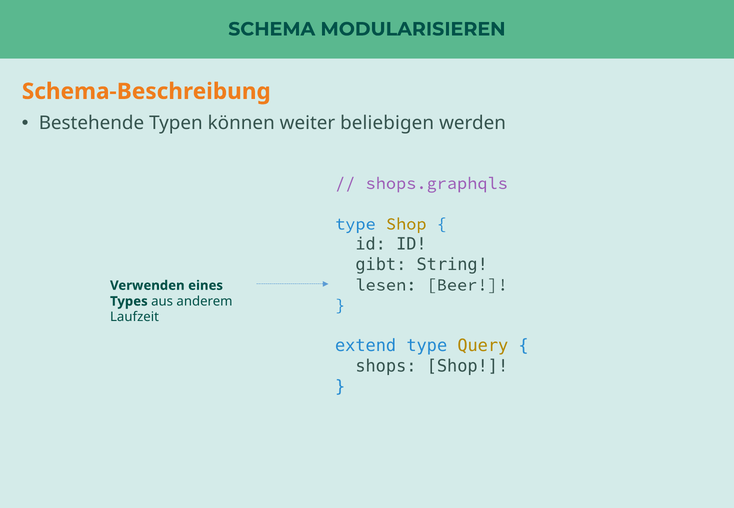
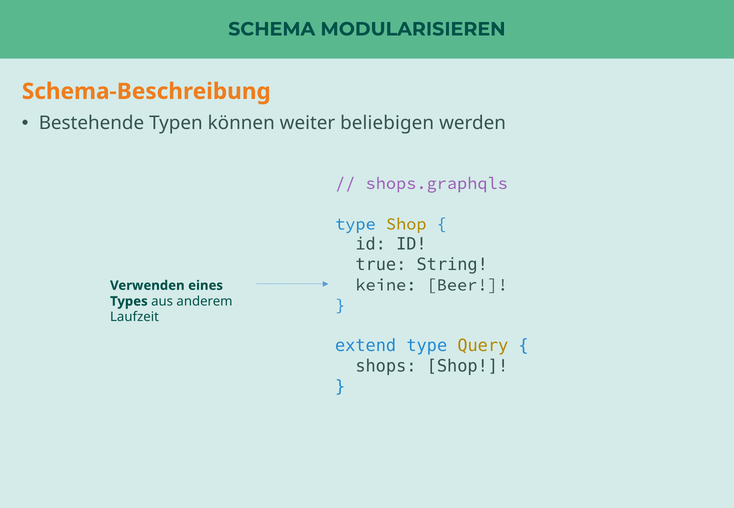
gibt: gibt -> true
lesen: lesen -> keine
